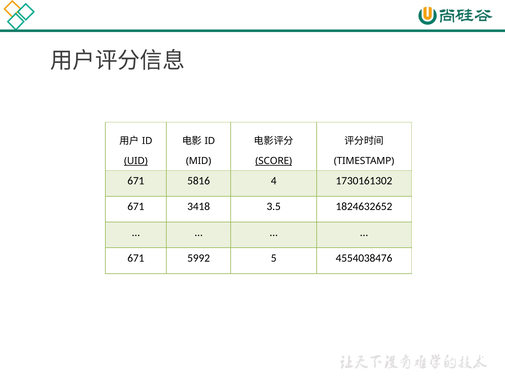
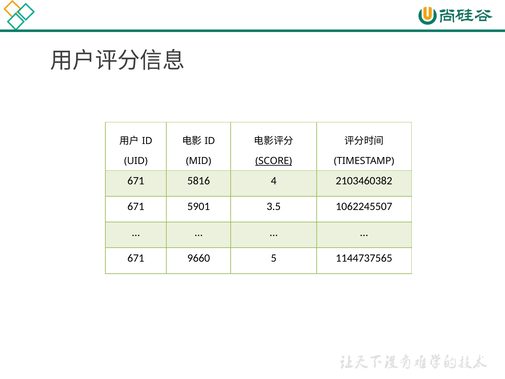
UID underline: present -> none
1730161302: 1730161302 -> 2103460382
3418: 3418 -> 5901
1824632652: 1824632652 -> 1062245507
5992: 5992 -> 9660
4554038476: 4554038476 -> 1144737565
